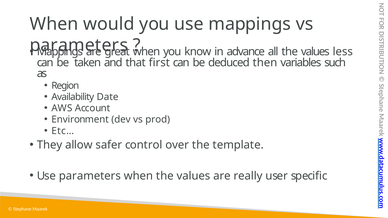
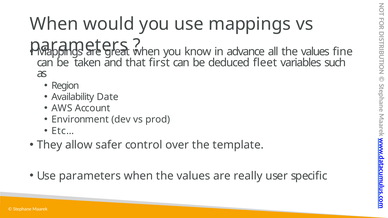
less: less -> fine
then: then -> fleet
